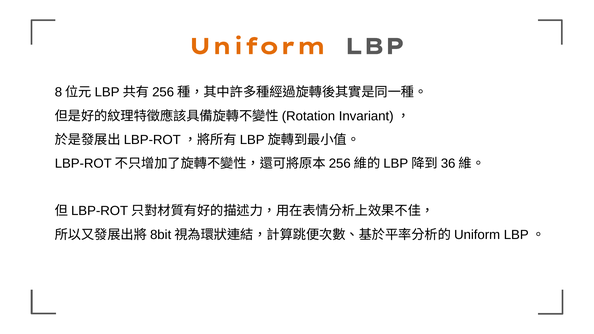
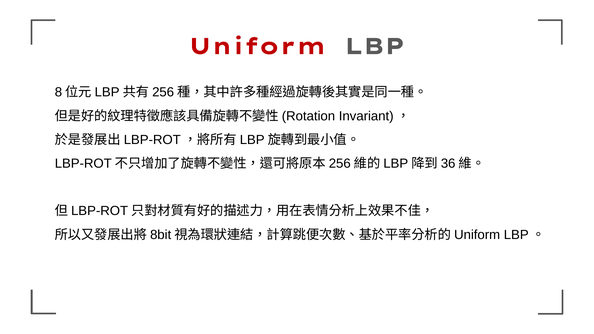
Uniform colour: orange -> red
